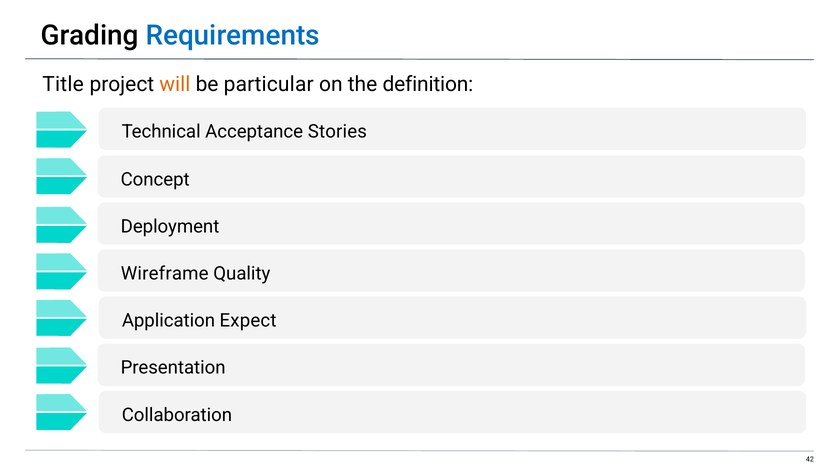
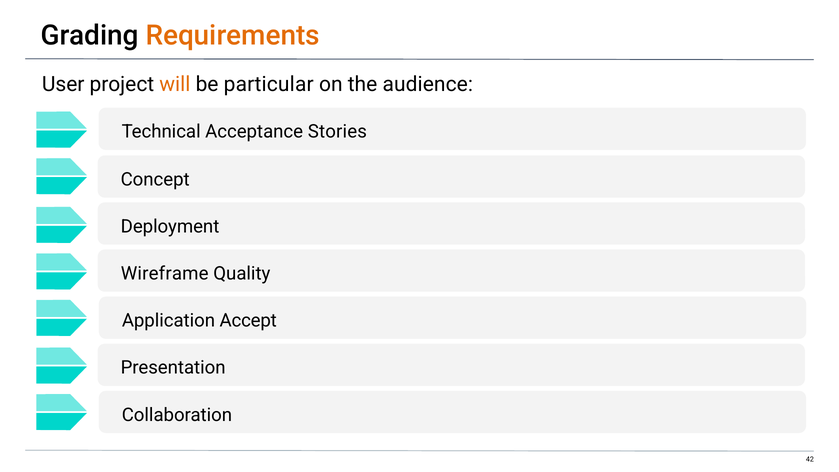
Requirements colour: blue -> orange
Title: Title -> User
definition: definition -> audience
Expect: Expect -> Accept
